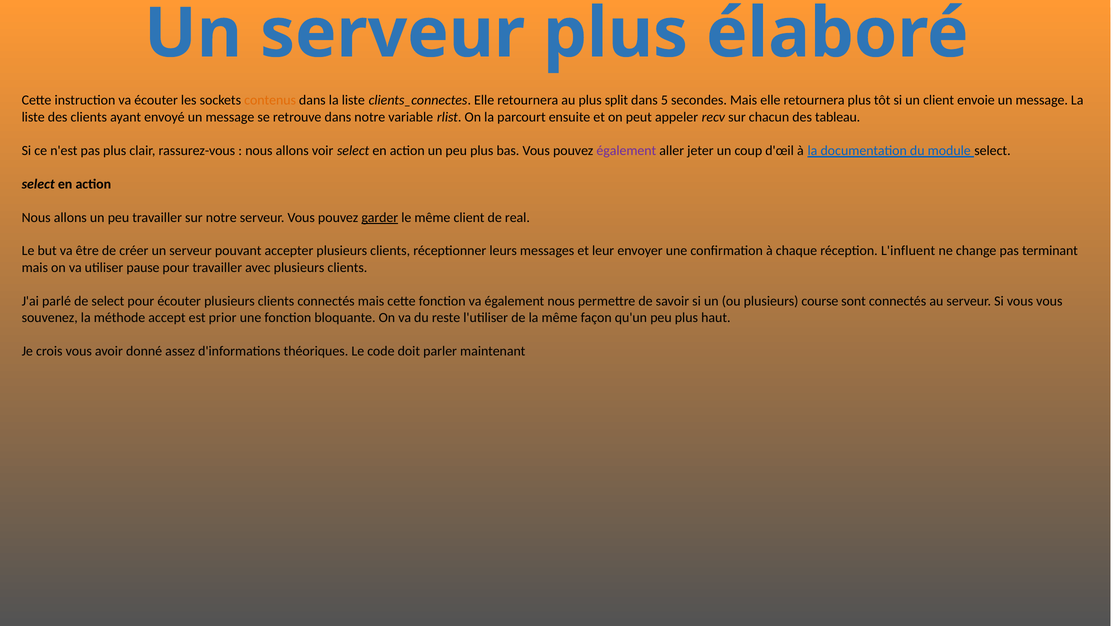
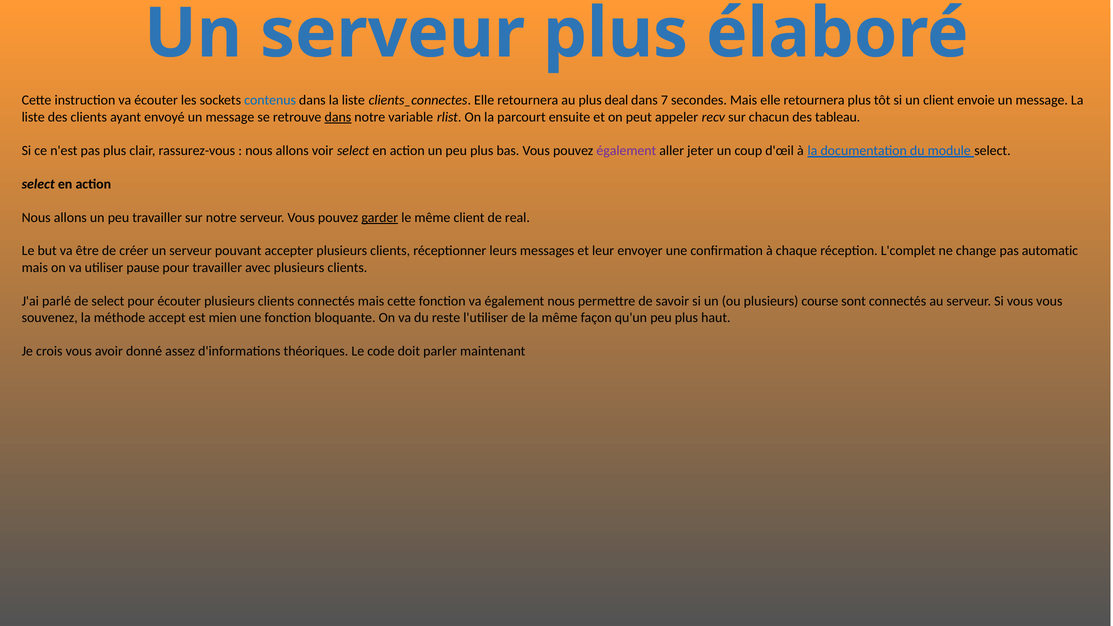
contenus colour: orange -> blue
split: split -> deal
5: 5 -> 7
dans at (338, 117) underline: none -> present
L'influent: L'influent -> L'complet
terminant: terminant -> automatic
prior: prior -> mien
